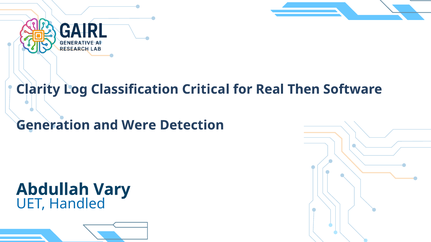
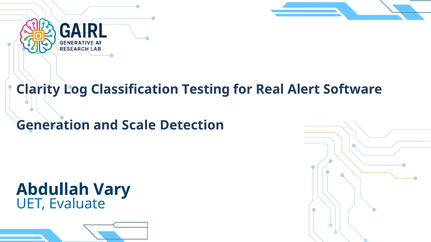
Critical: Critical -> Testing
Then: Then -> Alert
Were: Were -> Scale
Handled: Handled -> Evaluate
